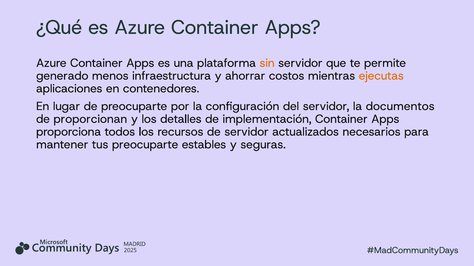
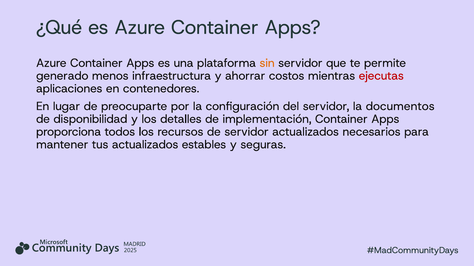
ejecutas colour: orange -> red
proporcionan: proporcionan -> disponibilidad
tus preocuparte: preocuparte -> actualizados
